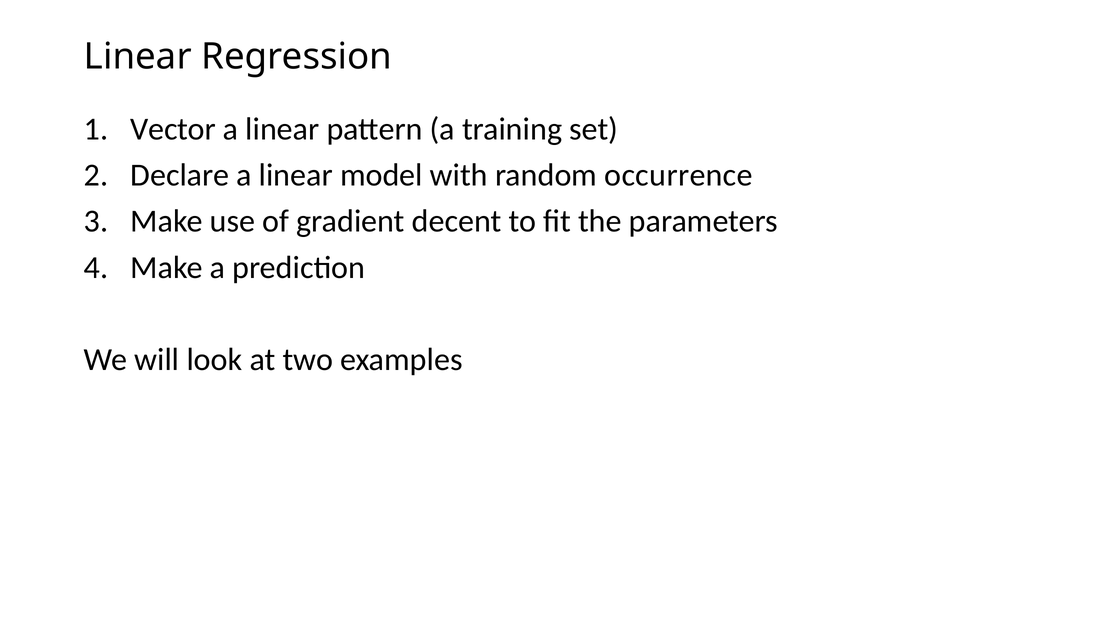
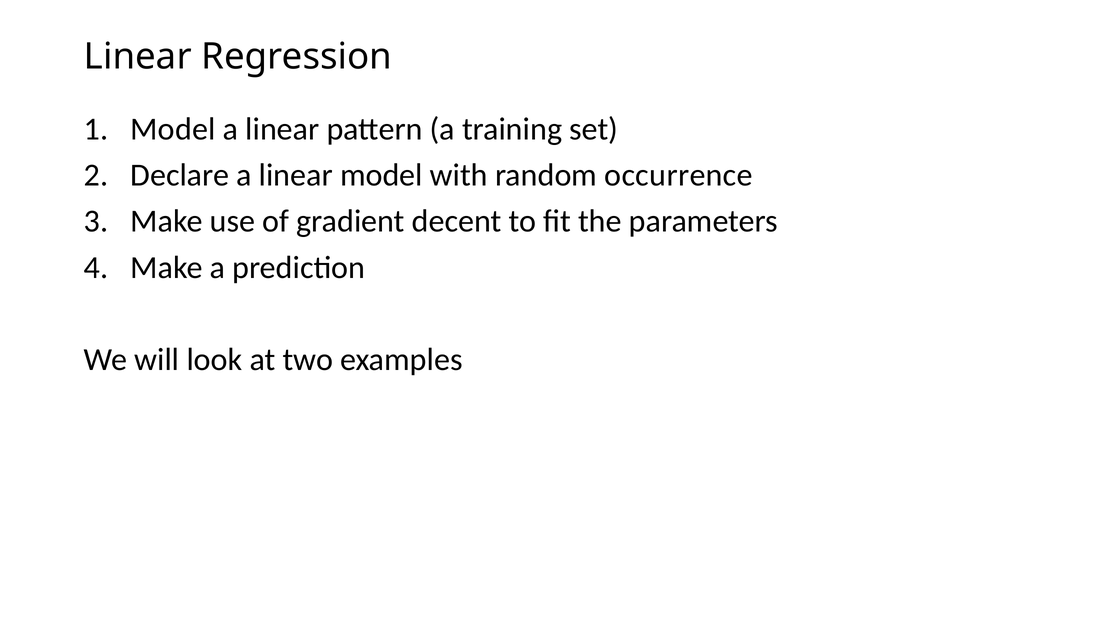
Vector at (173, 129): Vector -> Model
